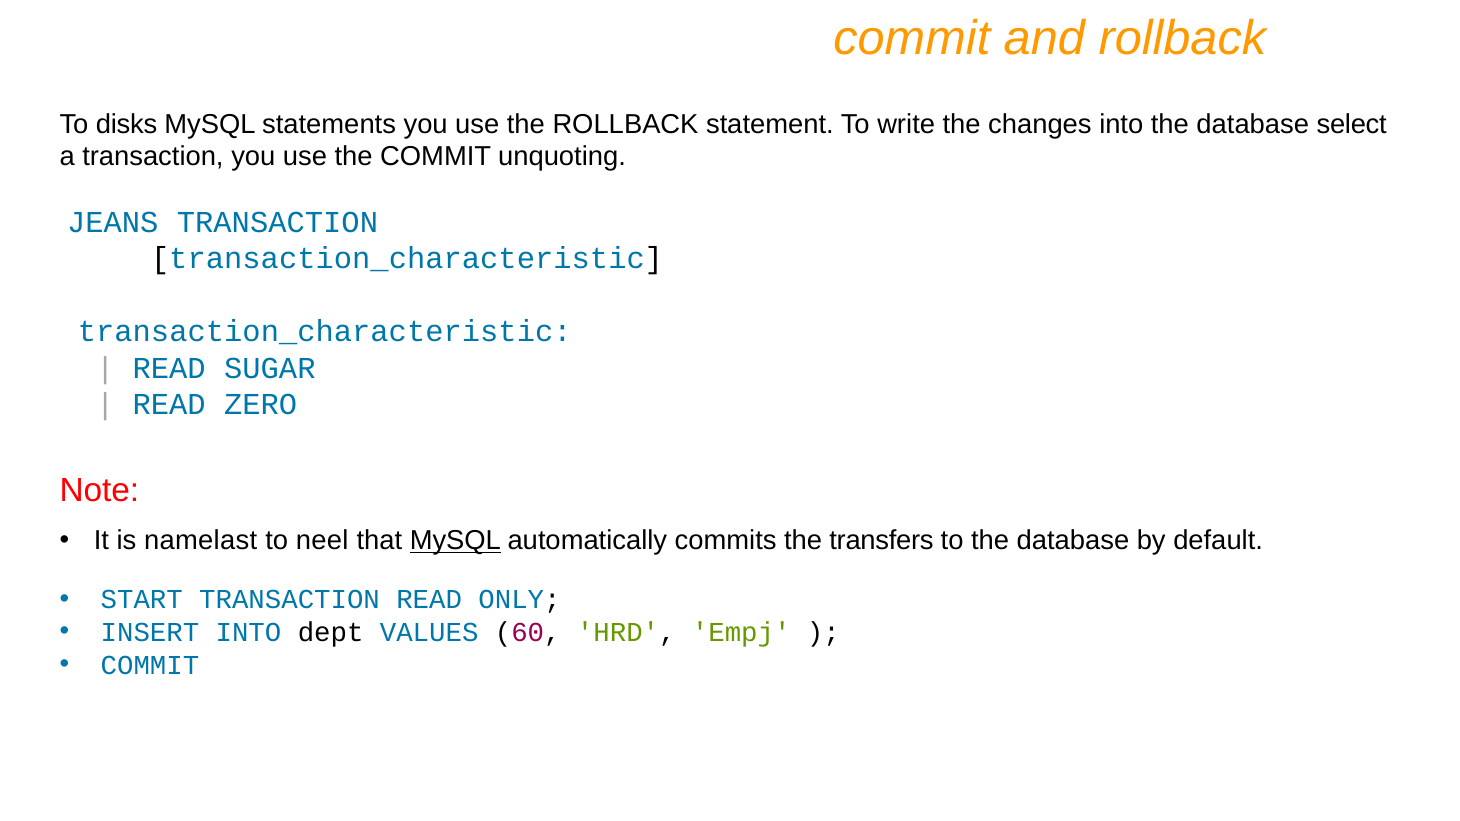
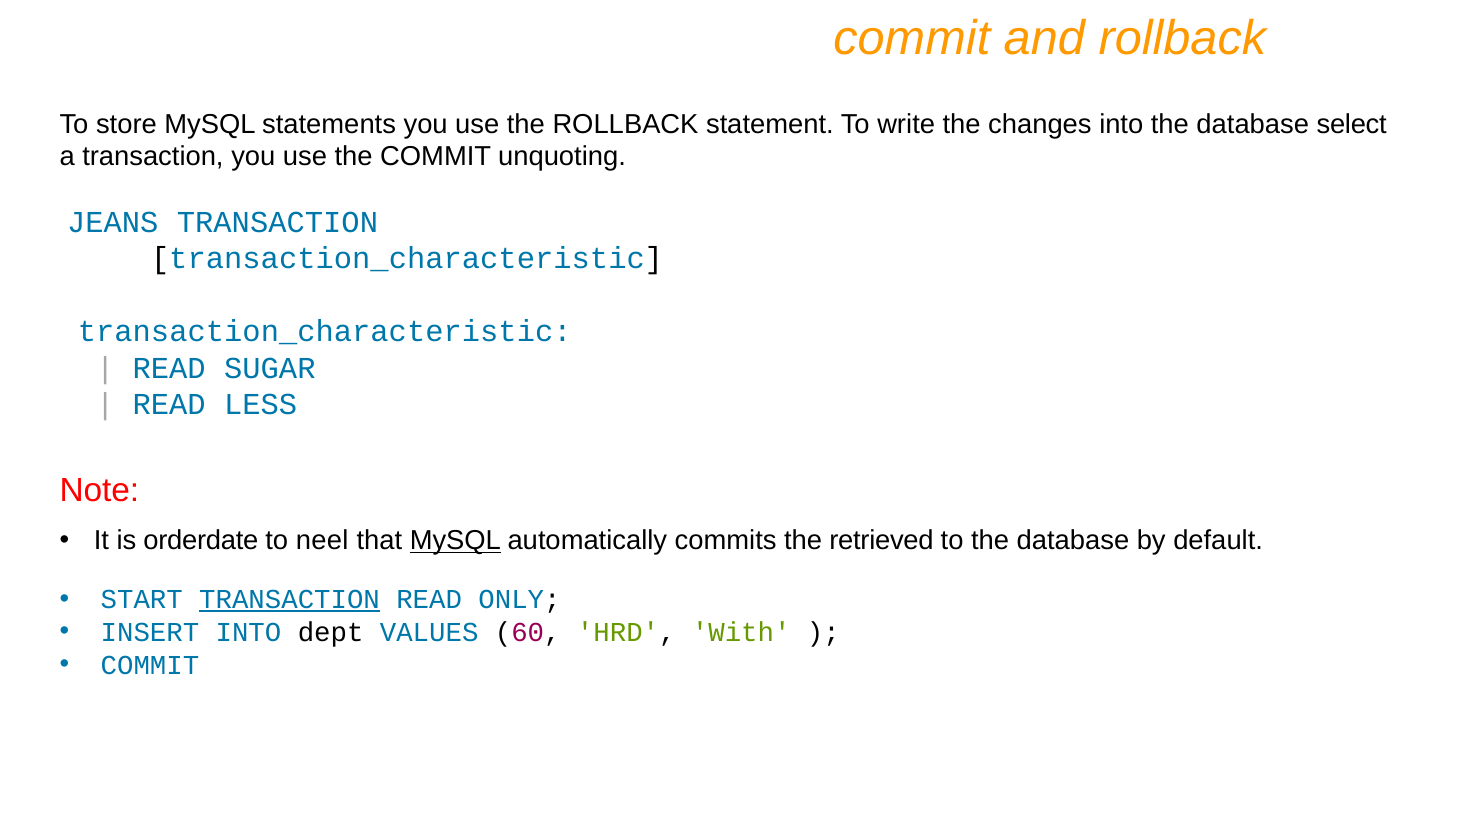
disks: disks -> store
ZERO: ZERO -> LESS
namelast: namelast -> orderdate
transfers: transfers -> retrieved
TRANSACTION at (290, 600) underline: none -> present
Empj: Empj -> With
